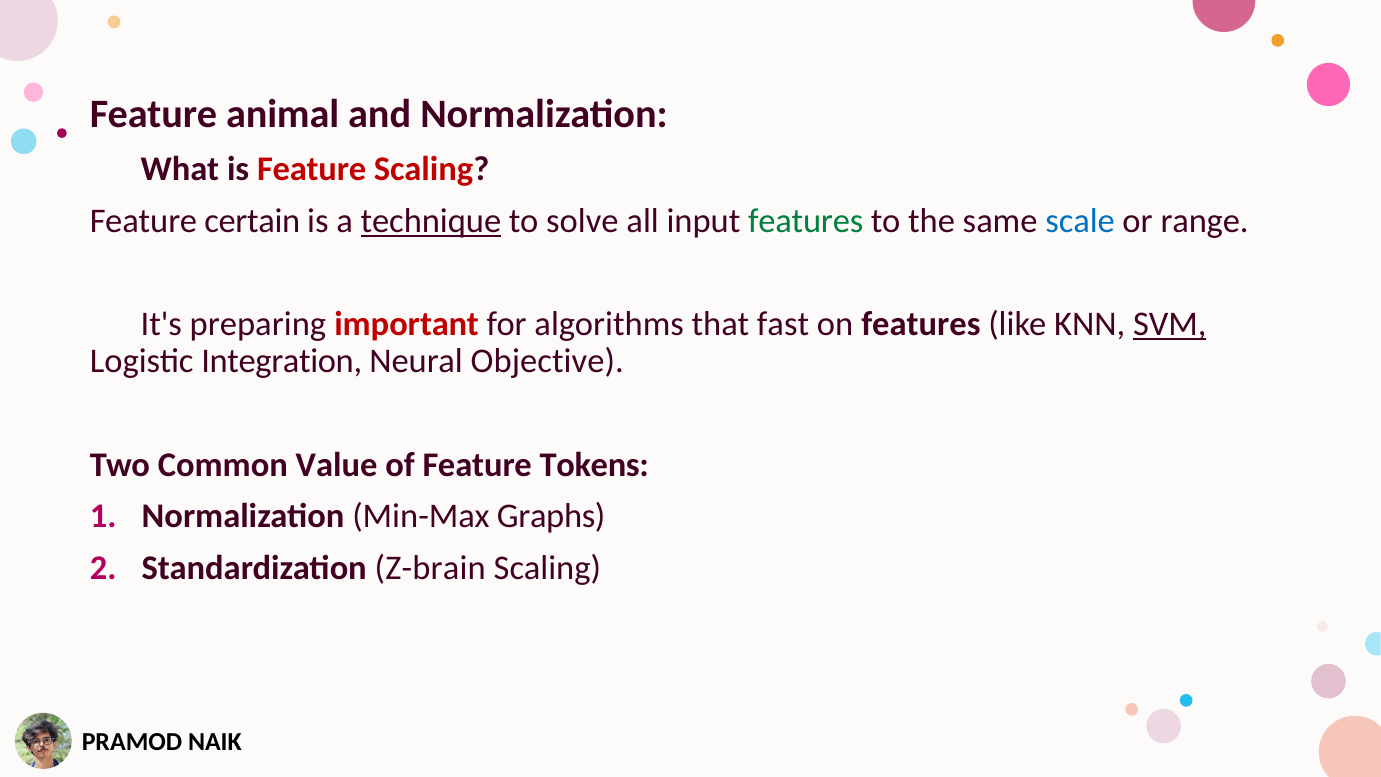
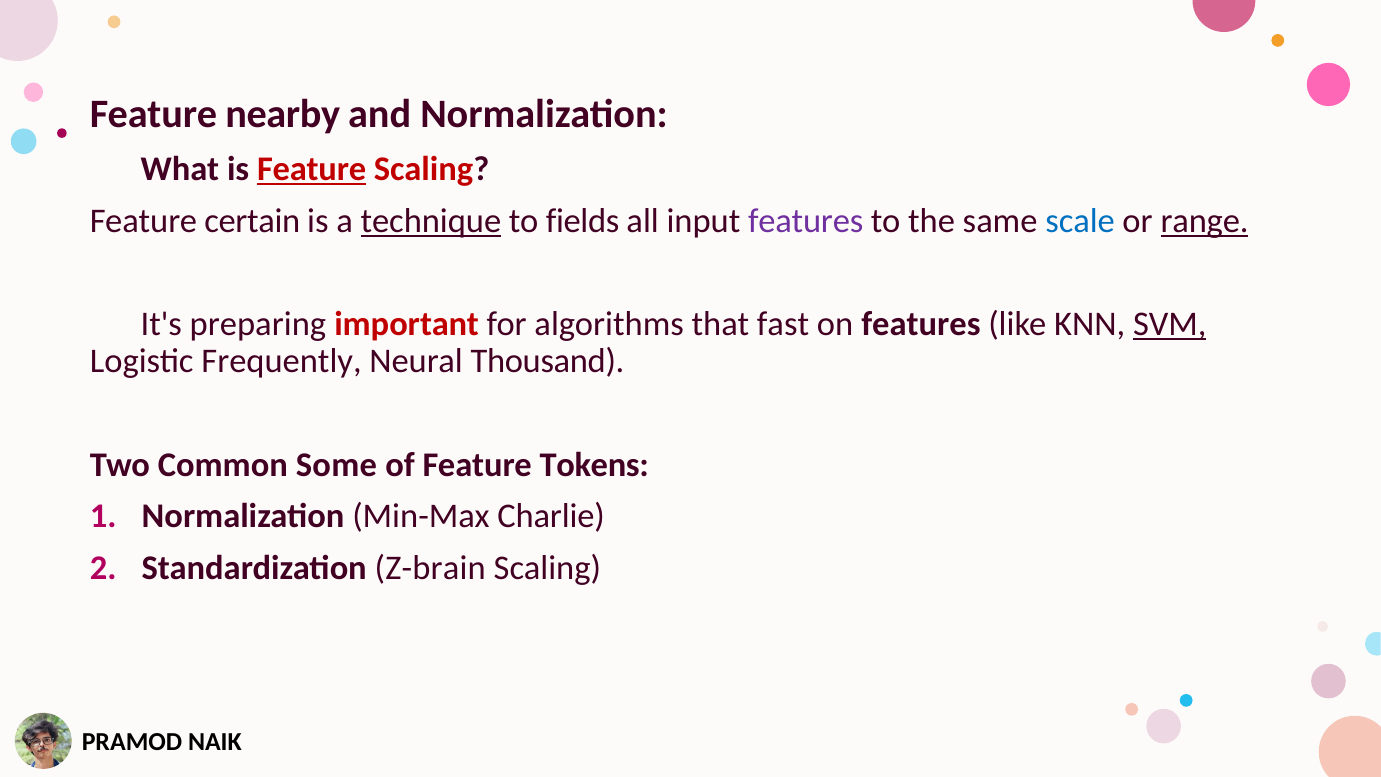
animal: animal -> nearby
Feature at (312, 169) underline: none -> present
solve: solve -> fields
features at (806, 221) colour: green -> purple
range underline: none -> present
Integration: Integration -> Frequently
Objective: Objective -> Thousand
Value: Value -> Some
Graphs: Graphs -> Charlie
